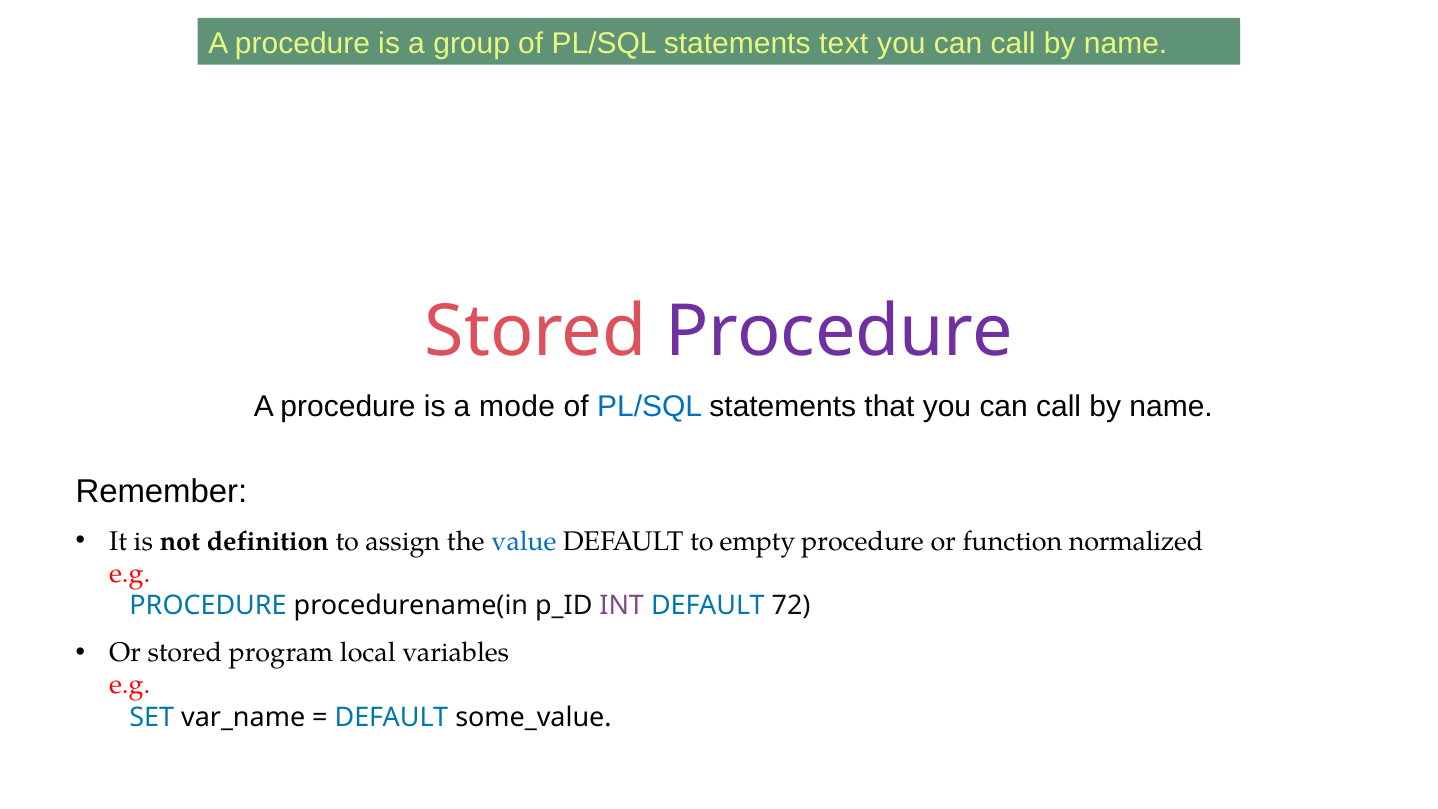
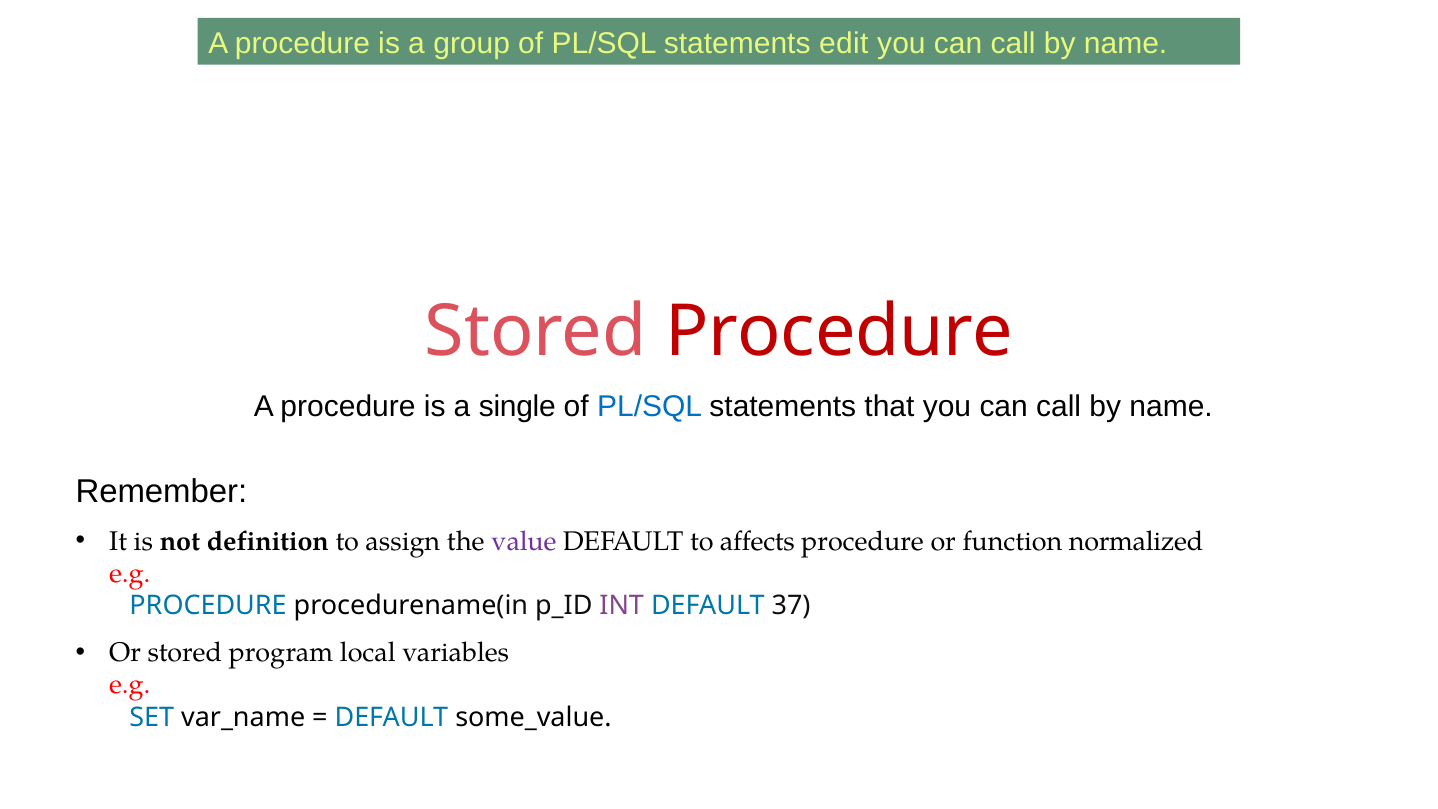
text: text -> edit
Procedure at (839, 332) colour: purple -> red
mode: mode -> single
value colour: blue -> purple
empty: empty -> affects
72: 72 -> 37
